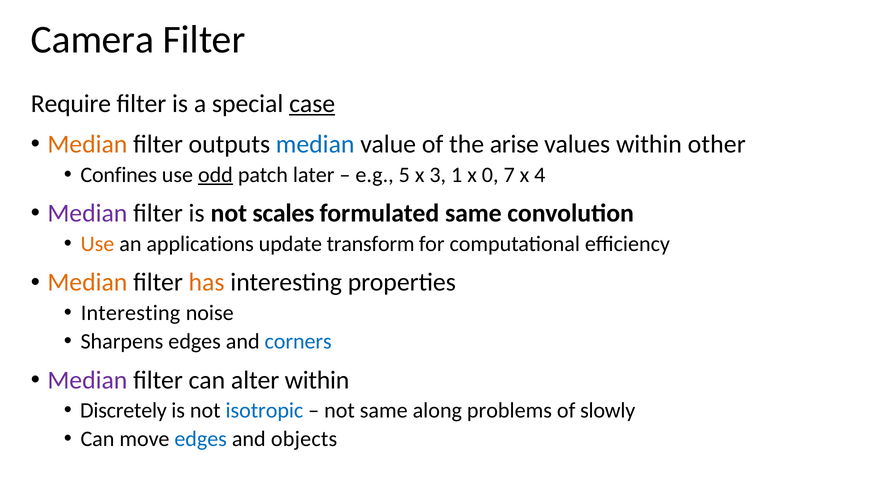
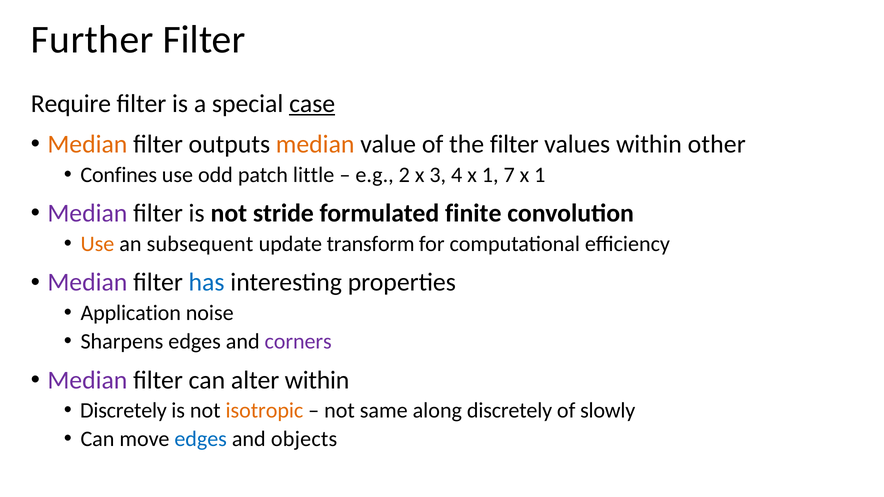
Camera: Camera -> Further
median at (315, 144) colour: blue -> orange
the arise: arise -> filter
odd underline: present -> none
later: later -> little
5: 5 -> 2
1: 1 -> 4
0 at (490, 175): 0 -> 1
7 x 4: 4 -> 1
scales: scales -> stride
formulated same: same -> finite
applications: applications -> subsequent
Median at (87, 283) colour: orange -> purple
has colour: orange -> blue
Interesting at (131, 313): Interesting -> Application
corners colour: blue -> purple
isotropic colour: blue -> orange
along problems: problems -> discretely
